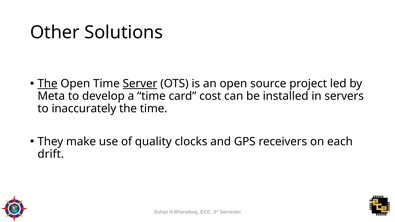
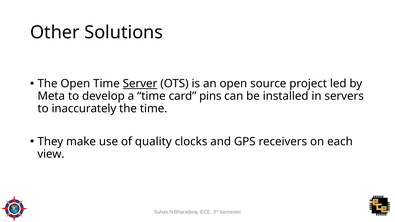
The at (48, 84) underline: present -> none
cost: cost -> pins
drift: drift -> view
